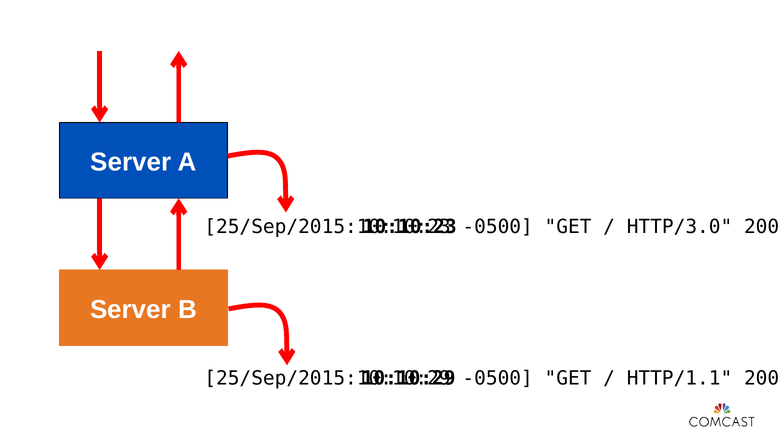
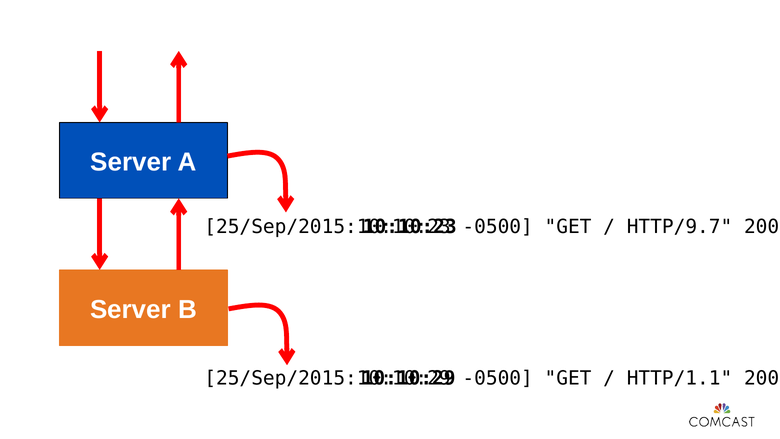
HTTP/3.0: HTTP/3.0 -> HTTP/9.7
